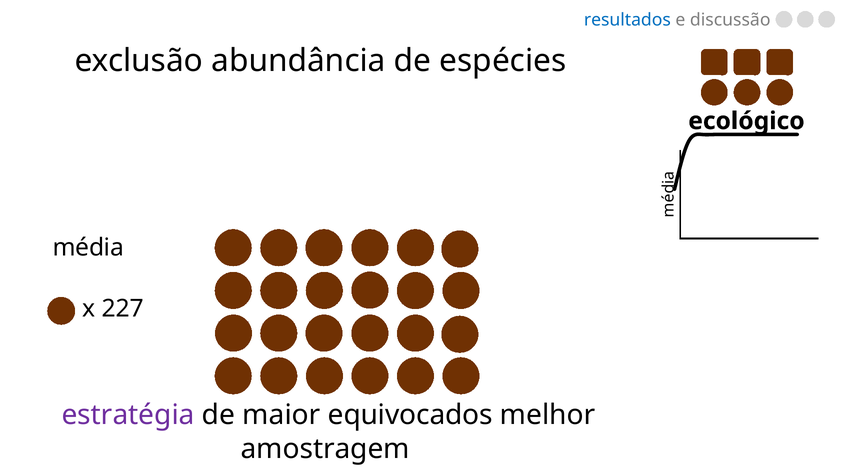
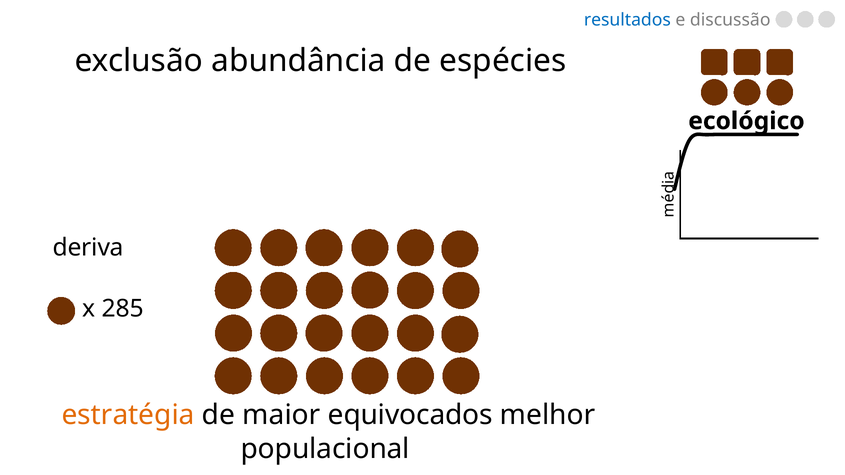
média: média -> deriva
227: 227 -> 285
estratégia colour: purple -> orange
amostragem: amostragem -> populacional
